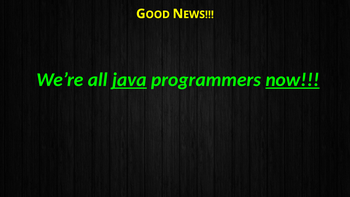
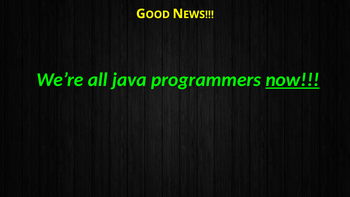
java underline: present -> none
